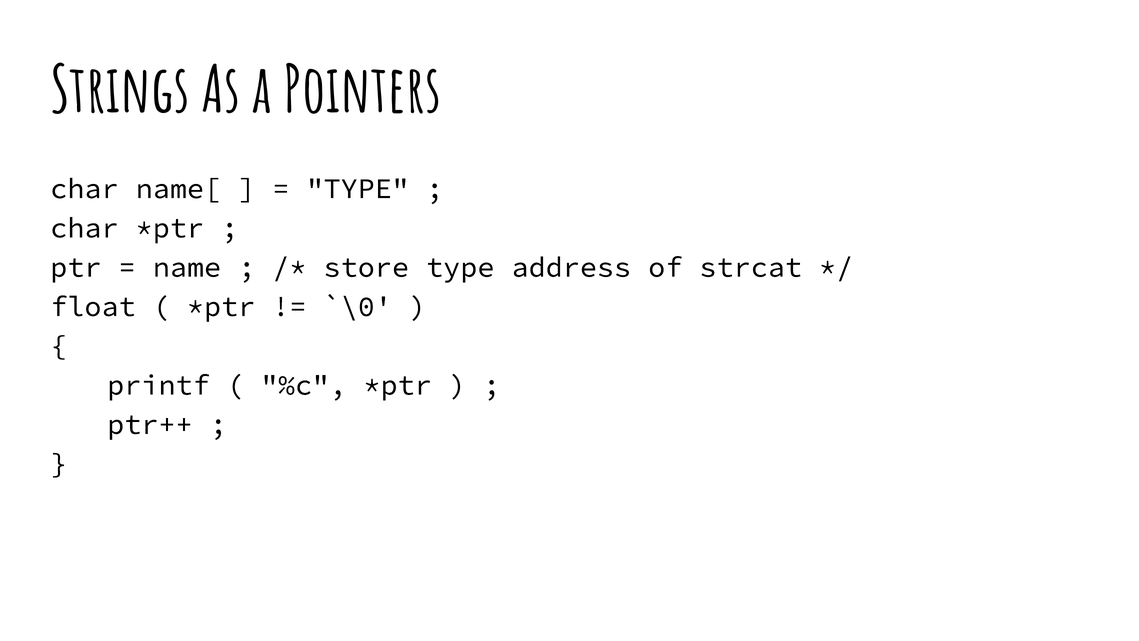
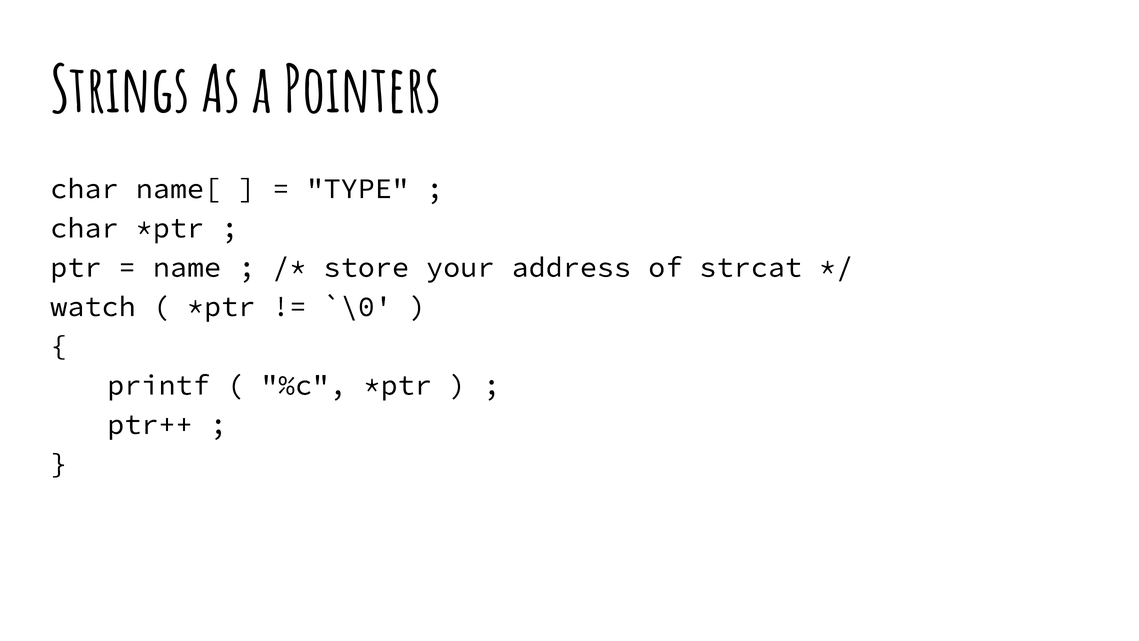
store type: type -> your
float: float -> watch
